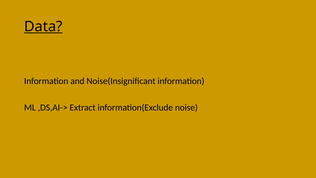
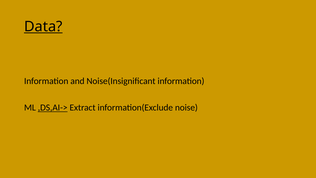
,DS,AI-> underline: none -> present
